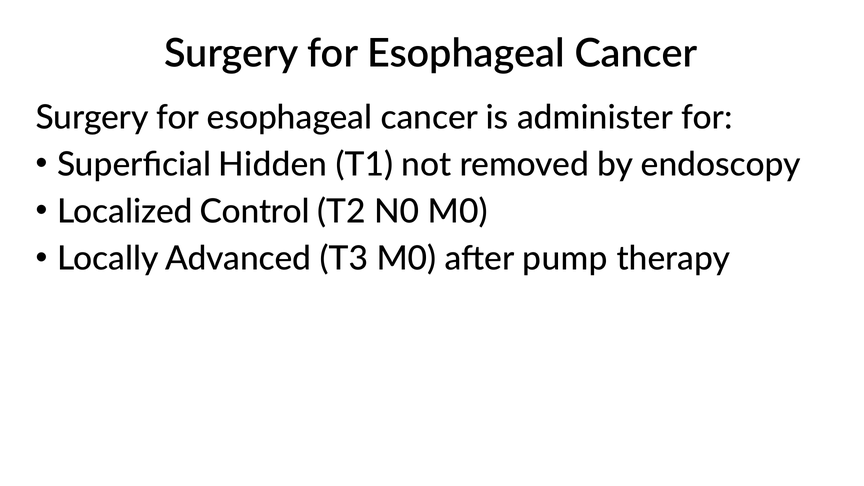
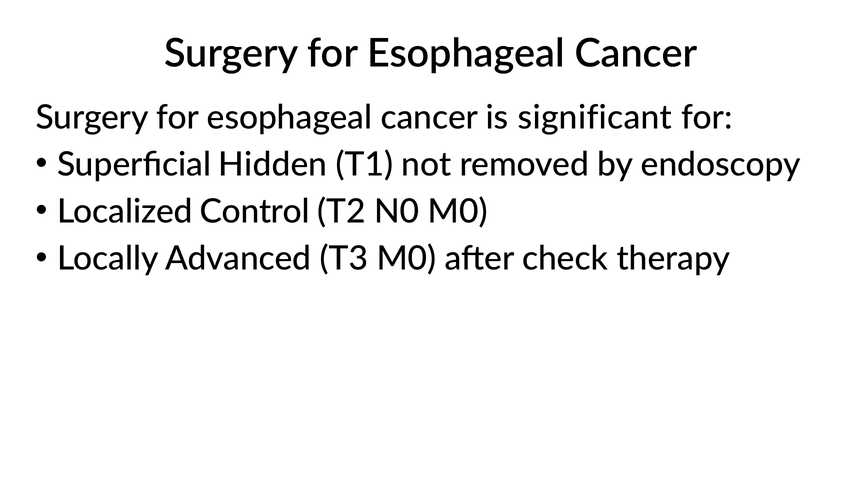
administer: administer -> significant
pump: pump -> check
